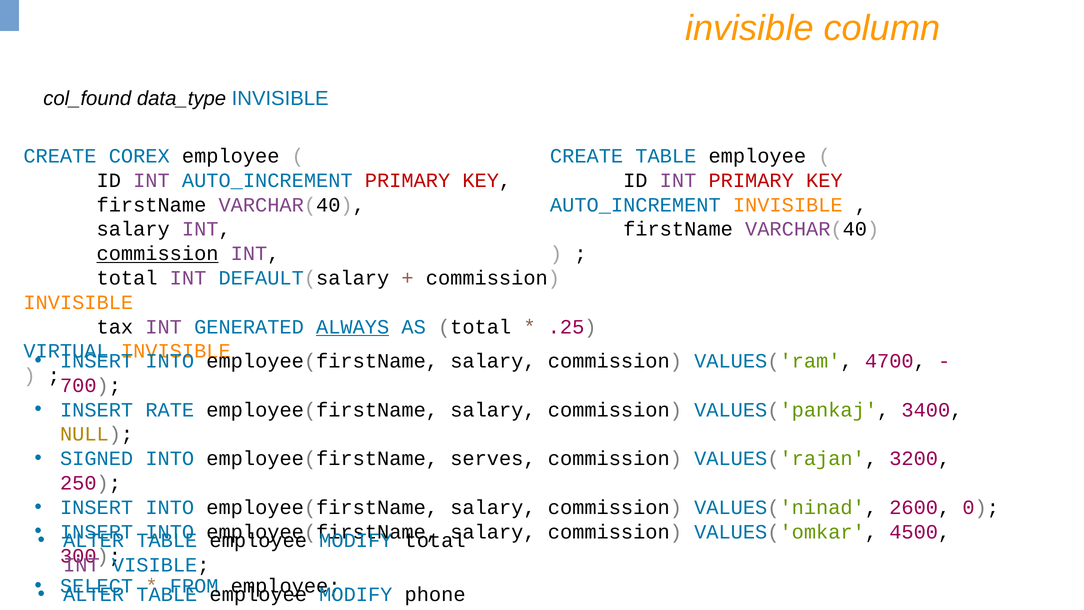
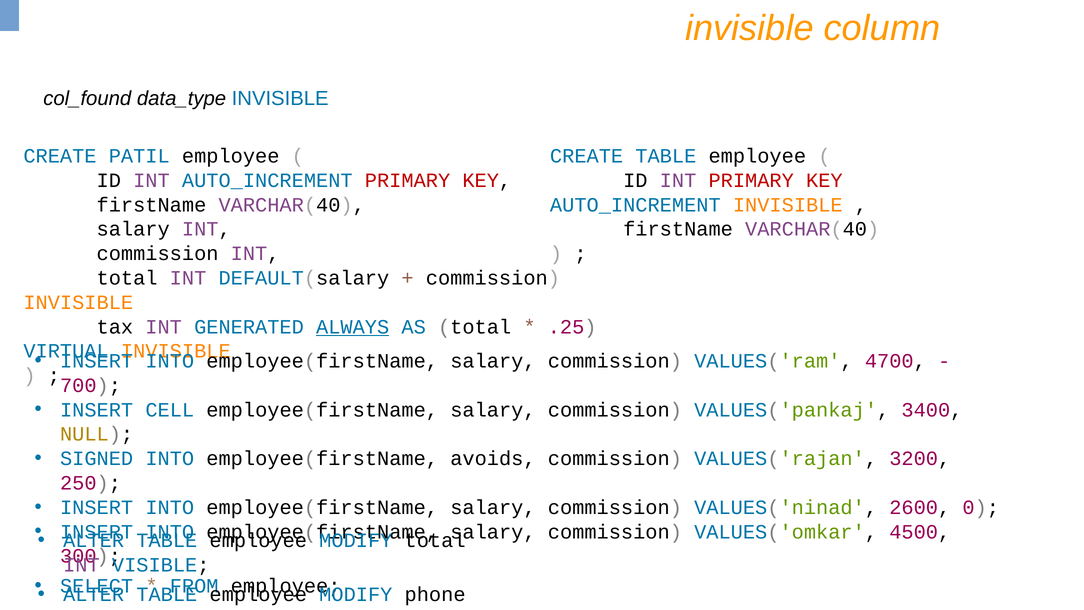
COREX: COREX -> PATIL
commission at (158, 254) underline: present -> none
RATE: RATE -> CELL
serves: serves -> avoids
